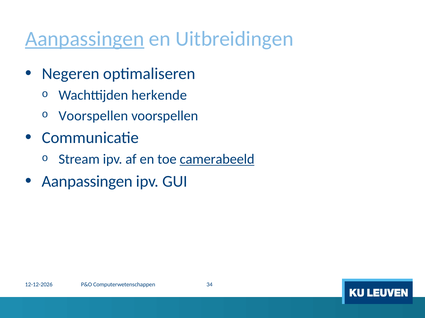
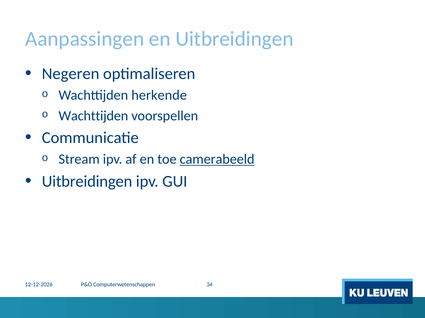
Aanpassingen at (85, 39) underline: present -> none
Voorspellen at (93, 116): Voorspellen -> Wachttijden
Aanpassingen at (87, 182): Aanpassingen -> Uitbreidingen
